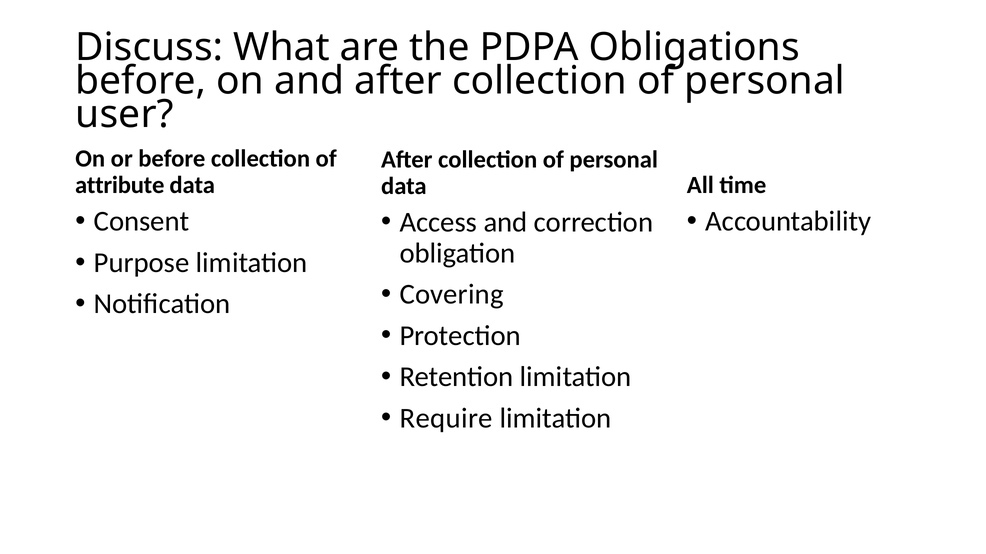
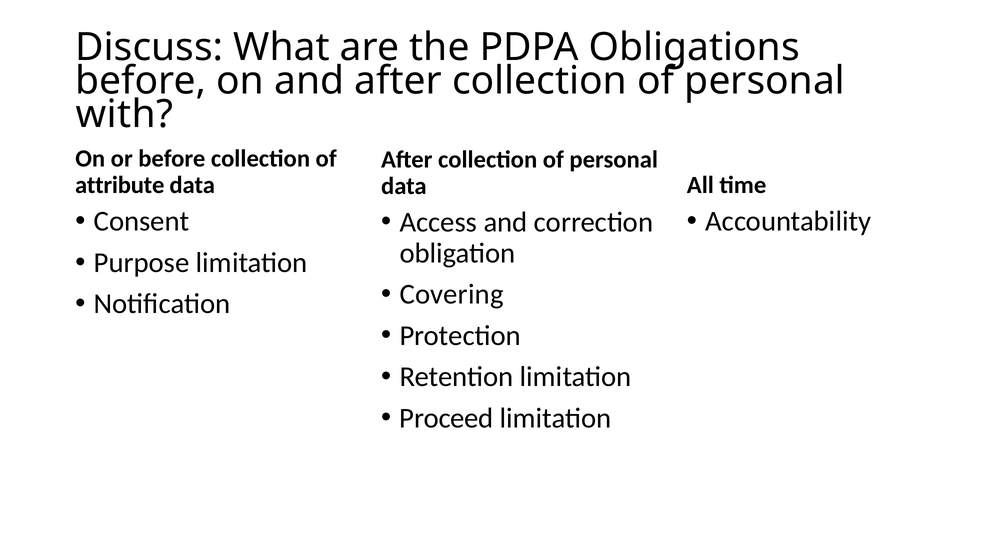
user: user -> with
Require: Require -> Proceed
